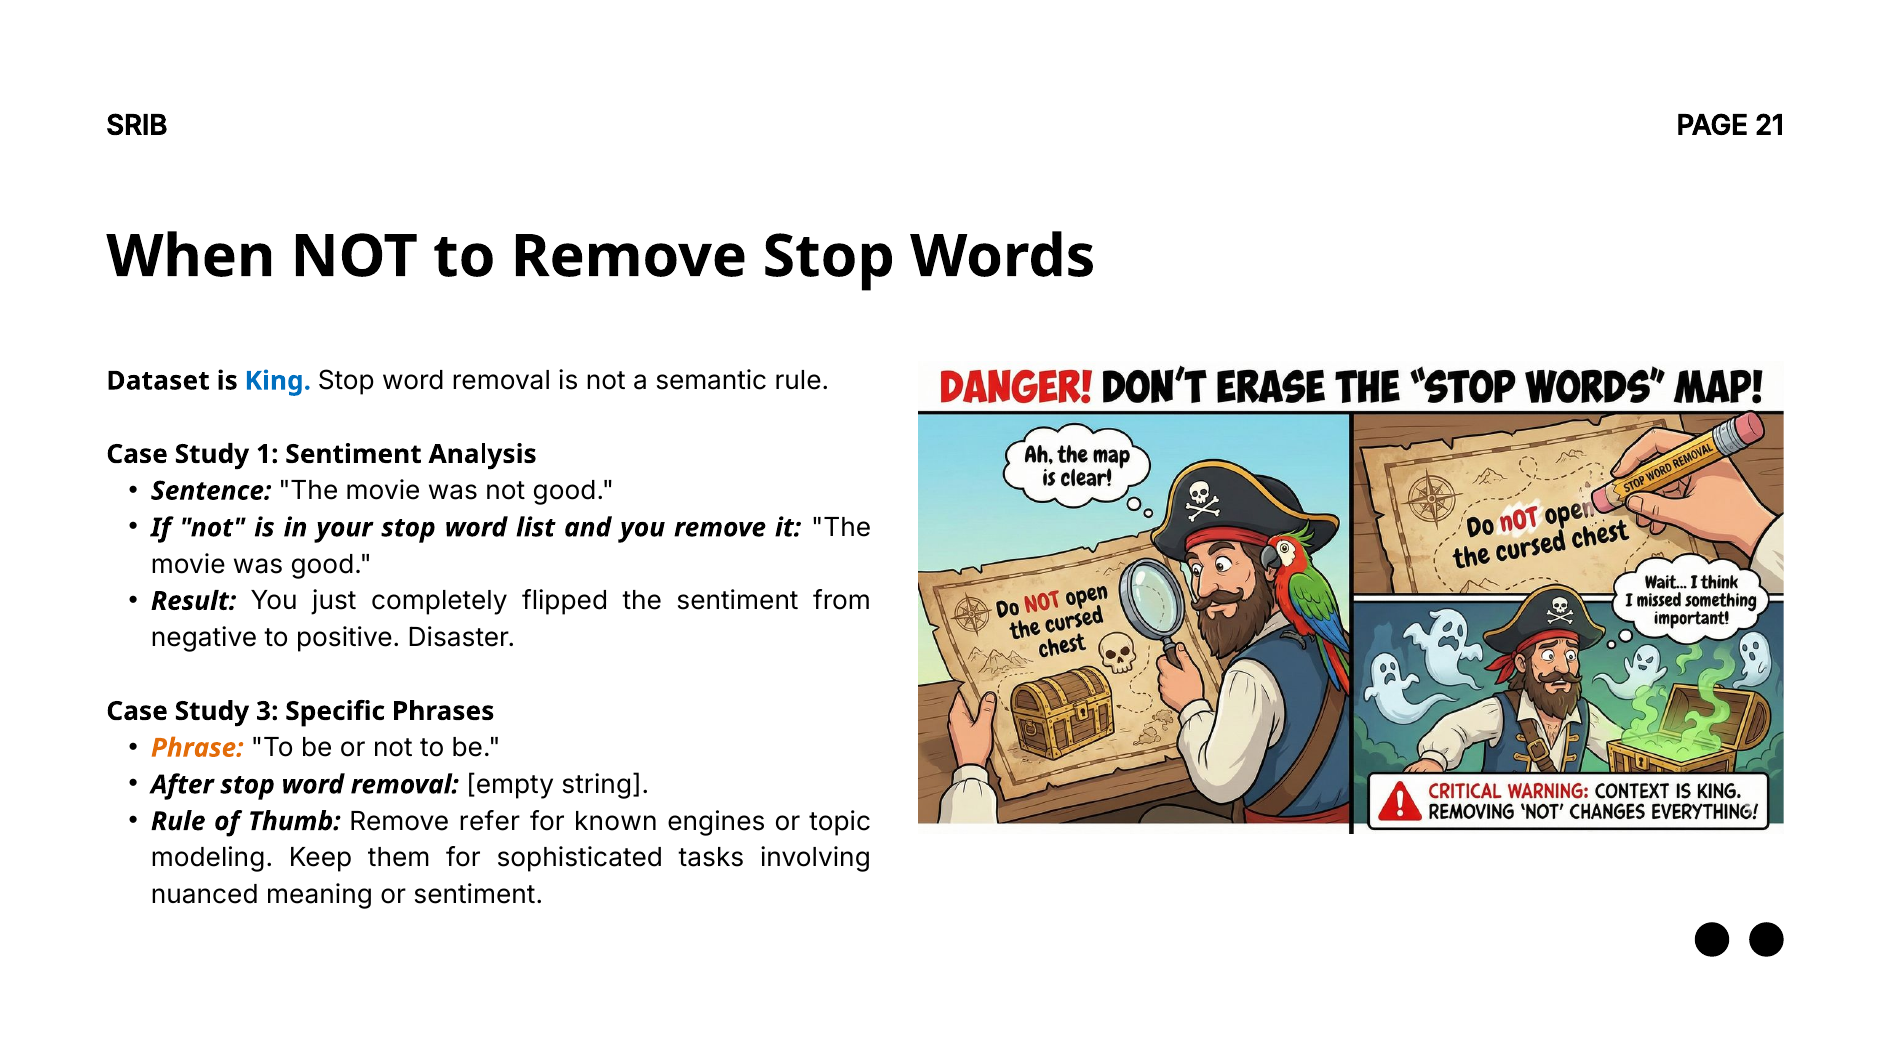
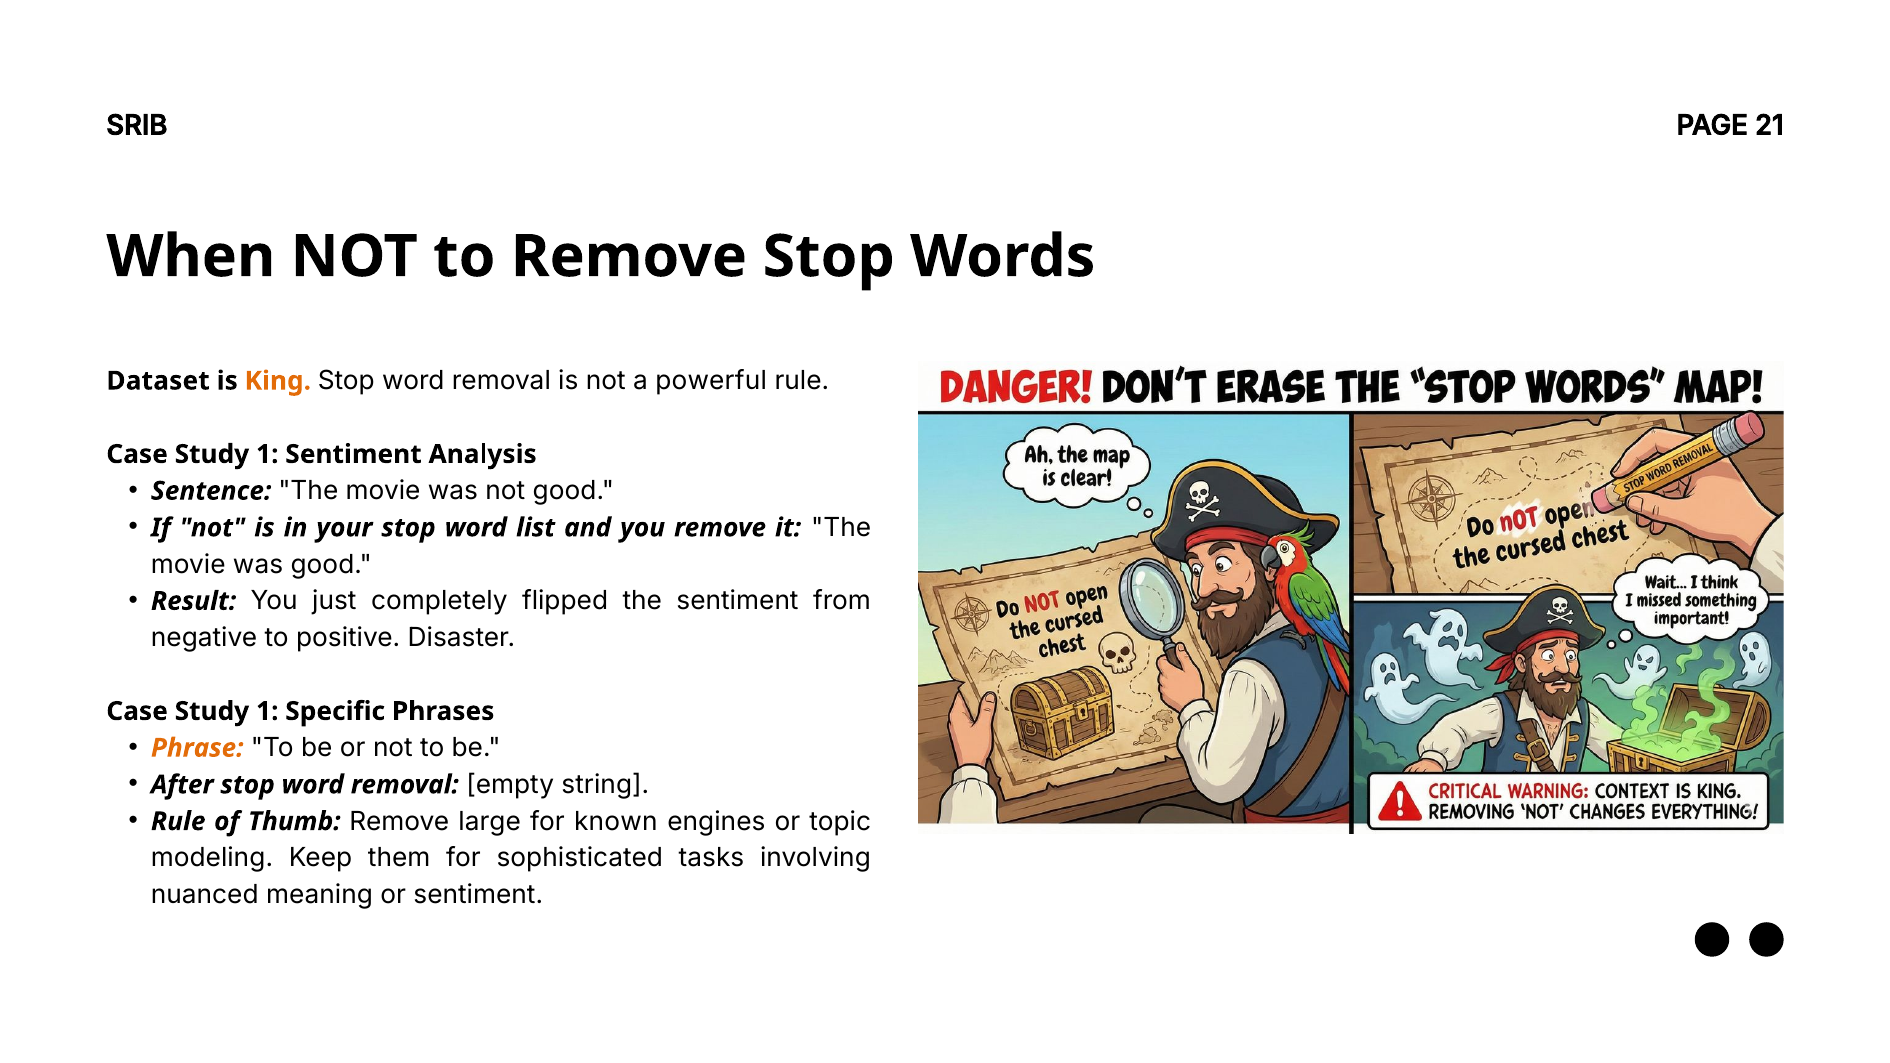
King colour: blue -> orange
semantic: semantic -> powerful
3 at (267, 711): 3 -> 1
refer: refer -> large
